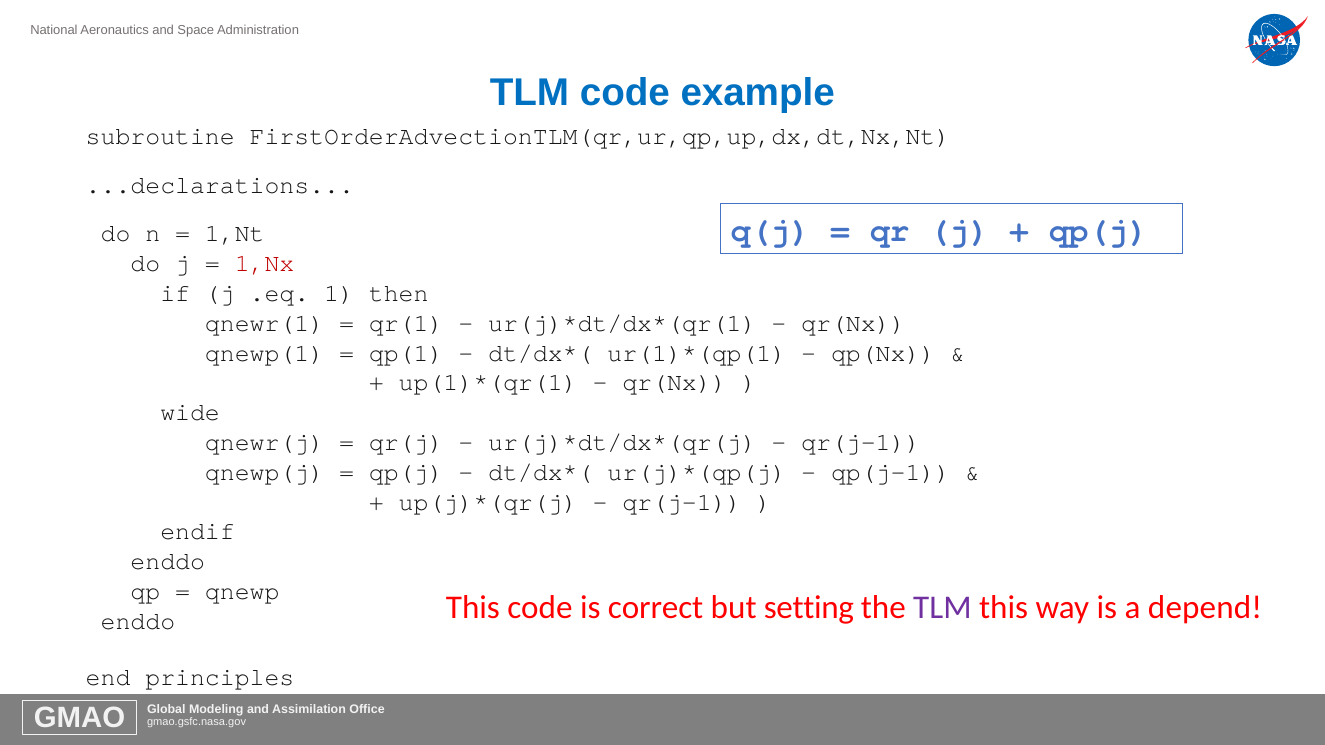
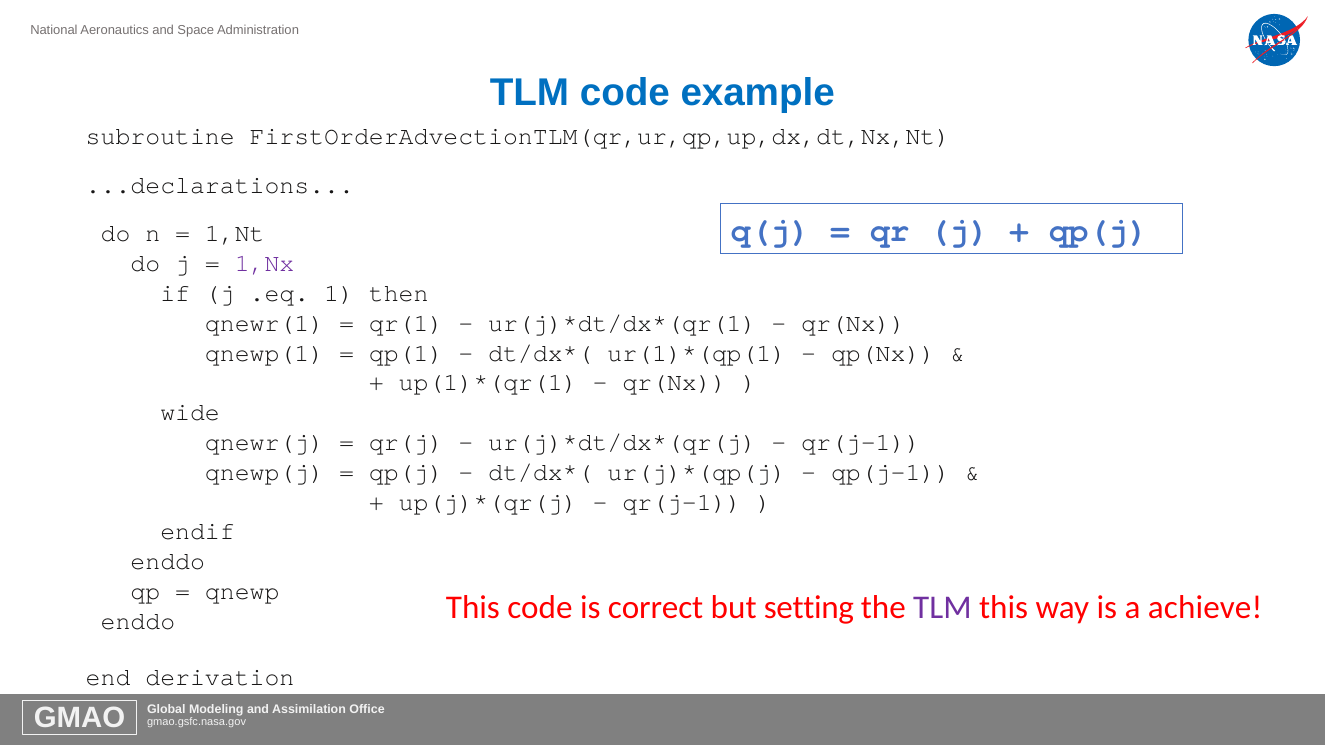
1,Nx colour: red -> purple
depend: depend -> achieve
principles: principles -> derivation
